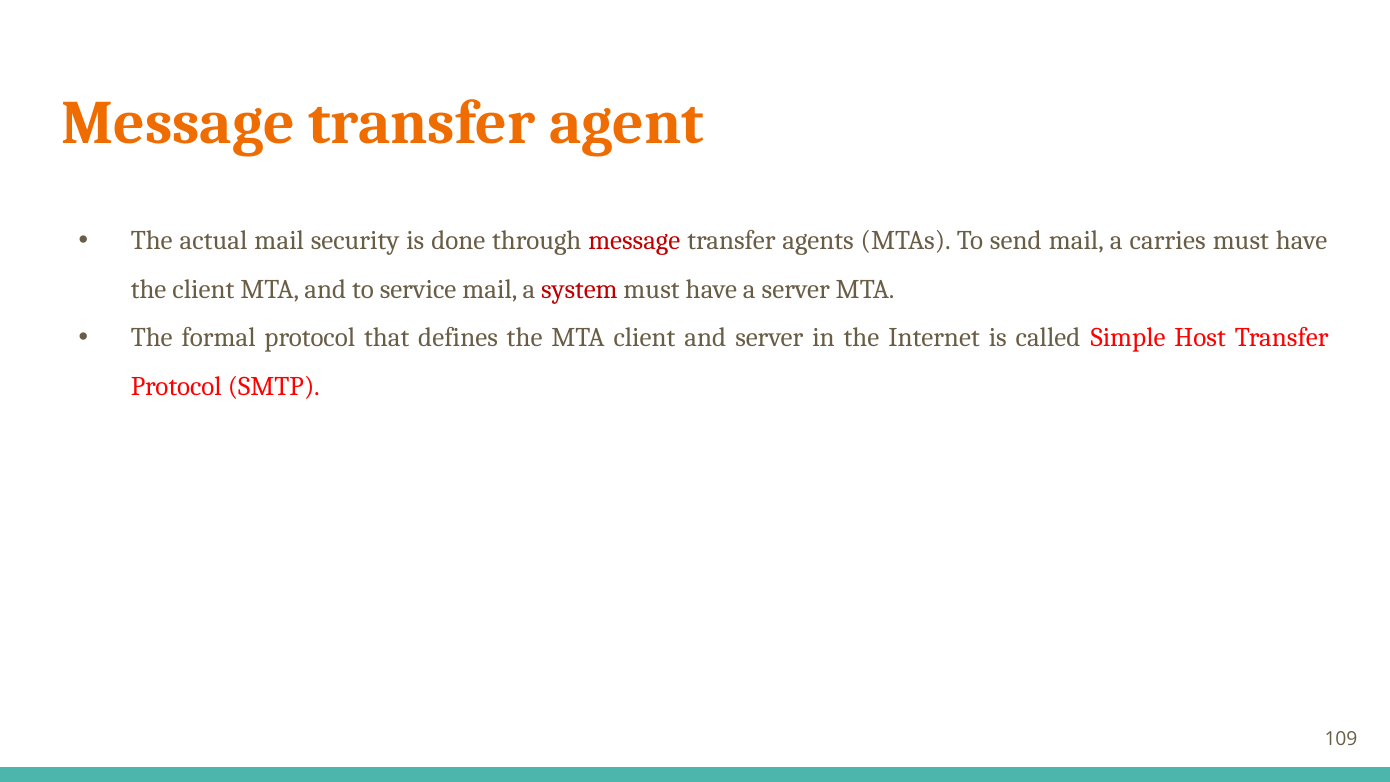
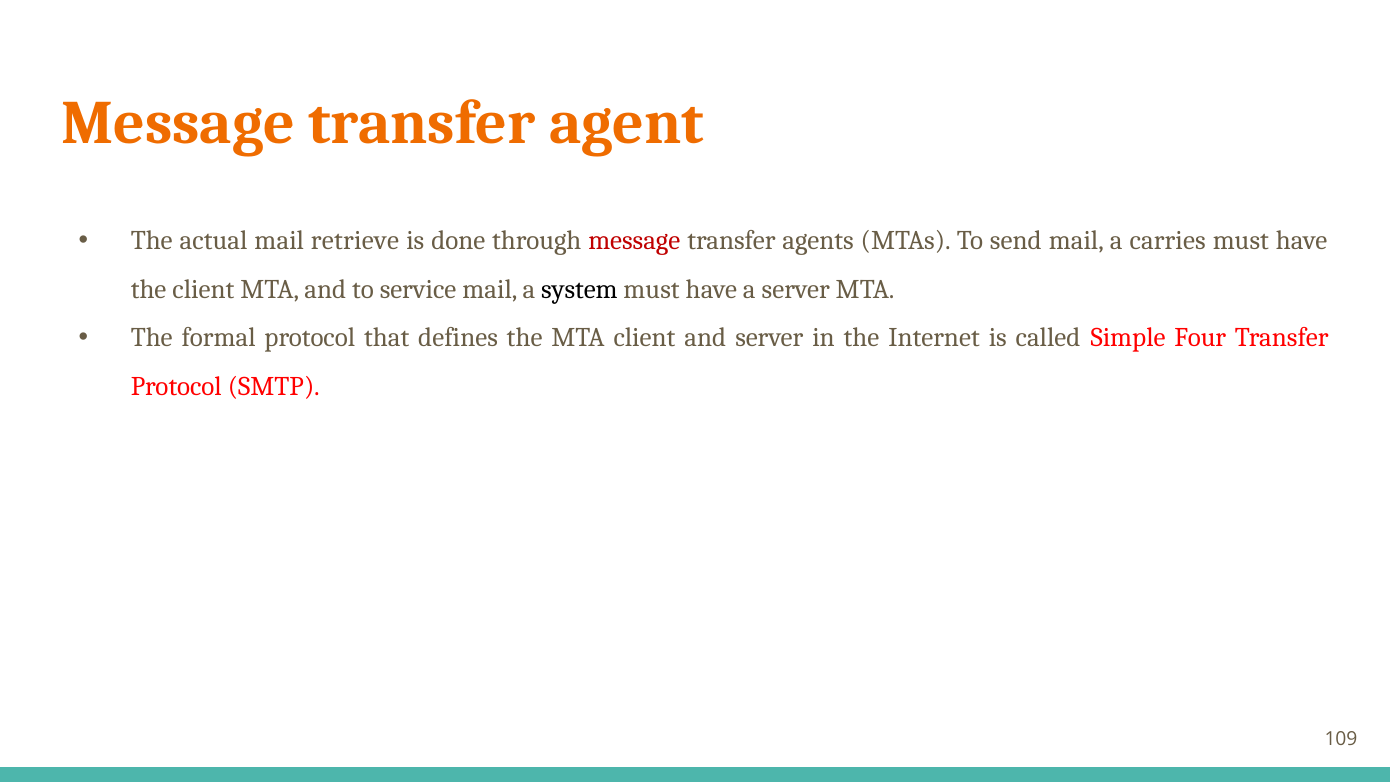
security: security -> retrieve
system colour: red -> black
Host: Host -> Four
